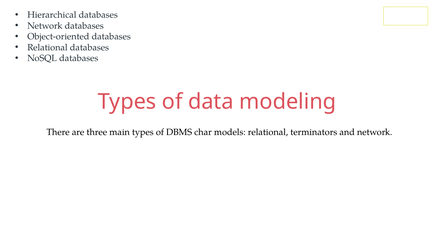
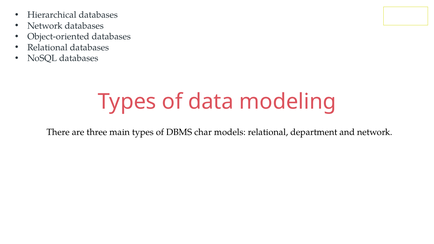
terminators: terminators -> department
